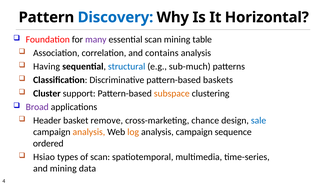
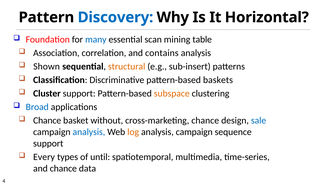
many colour: purple -> blue
Having: Having -> Shown
structural colour: blue -> orange
sub-much: sub-much -> sub-insert
Broad colour: purple -> blue
Header at (47, 120): Header -> Chance
remove: remove -> without
analysis at (89, 132) colour: orange -> blue
ordered at (48, 143): ordered -> support
Hsiao: Hsiao -> Every
of scan: scan -> until
and mining: mining -> chance
